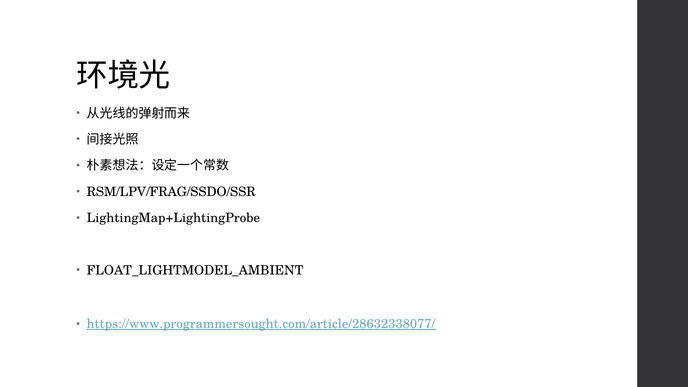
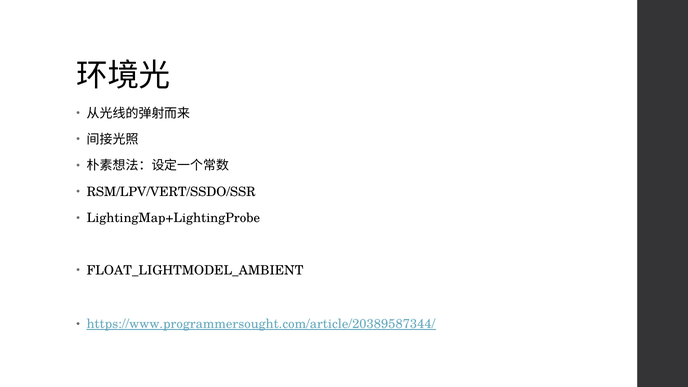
RSM/LPV/FRAG/SSDO/SSR: RSM/LPV/FRAG/SSDO/SSR -> RSM/LPV/VERT/SSDO/SSR
https://www.programmersought.com/article/28632338077/: https://www.programmersought.com/article/28632338077/ -> https://www.programmersought.com/article/20389587344/
